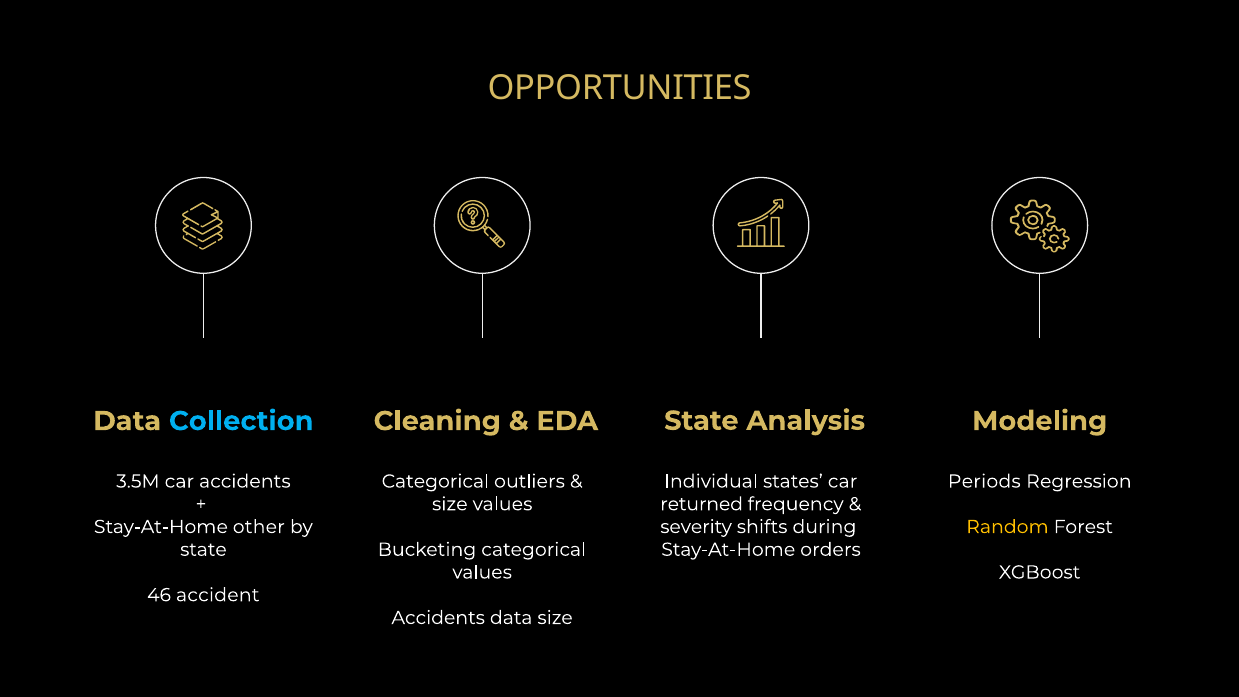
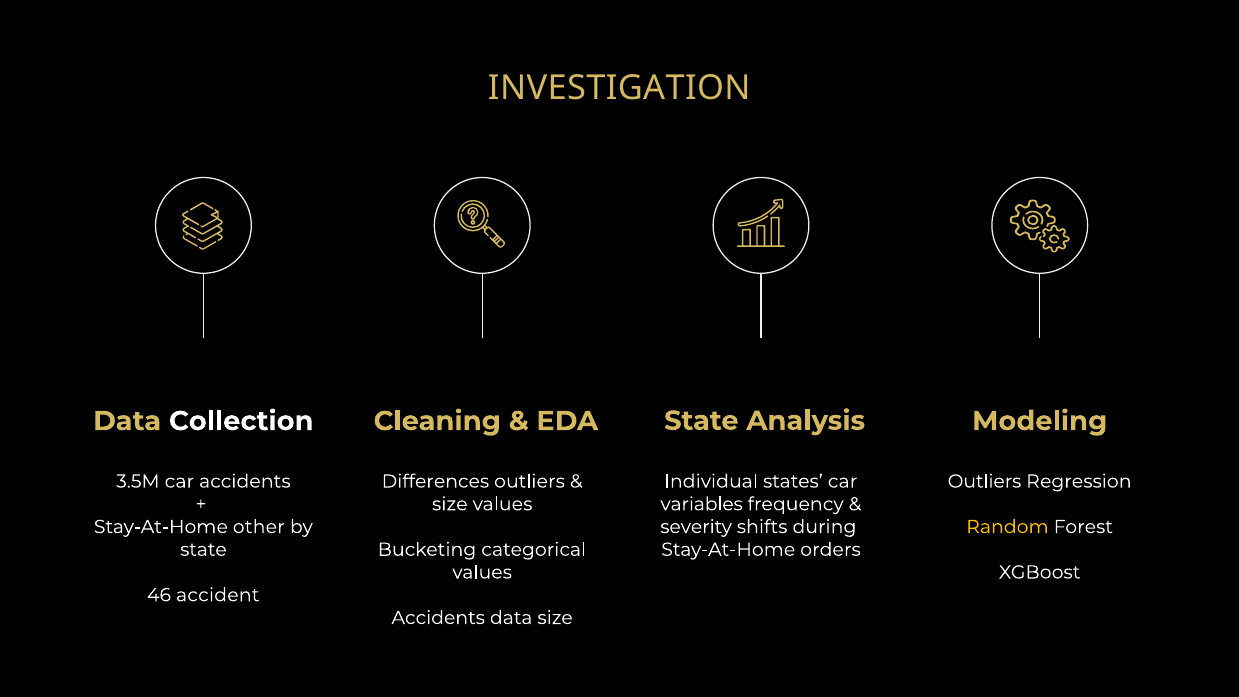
OPPORTUNITIES: OPPORTUNITIES -> INVESTIGATION
Collection colour: light blue -> white
Categorical at (435, 481): Categorical -> Differences
Periods at (984, 481): Periods -> Outliers
returned: returned -> variables
